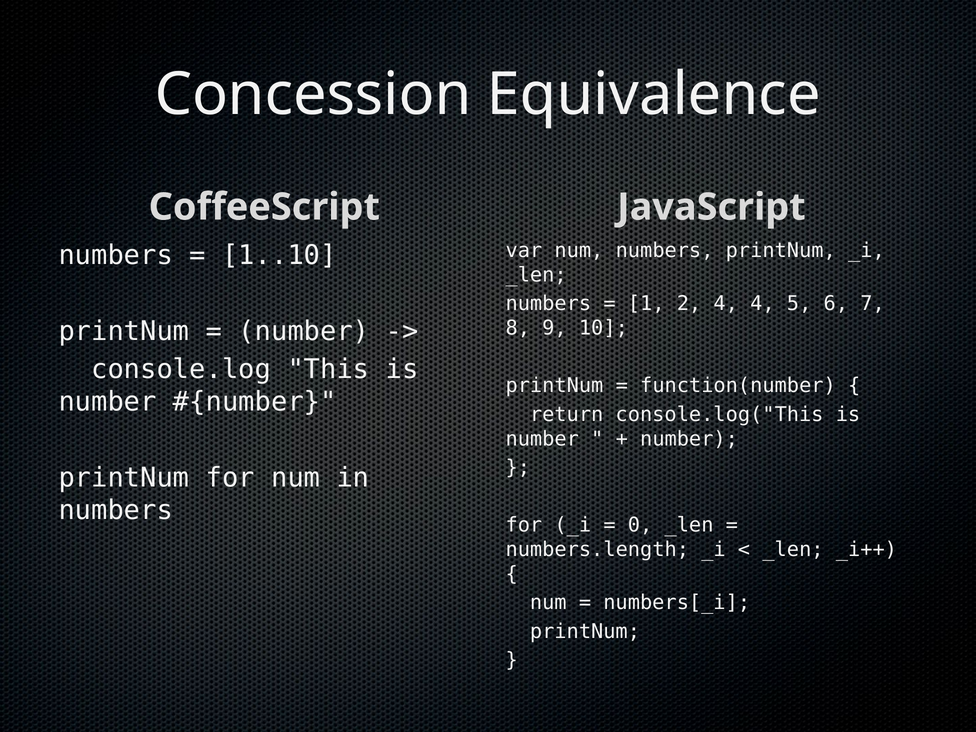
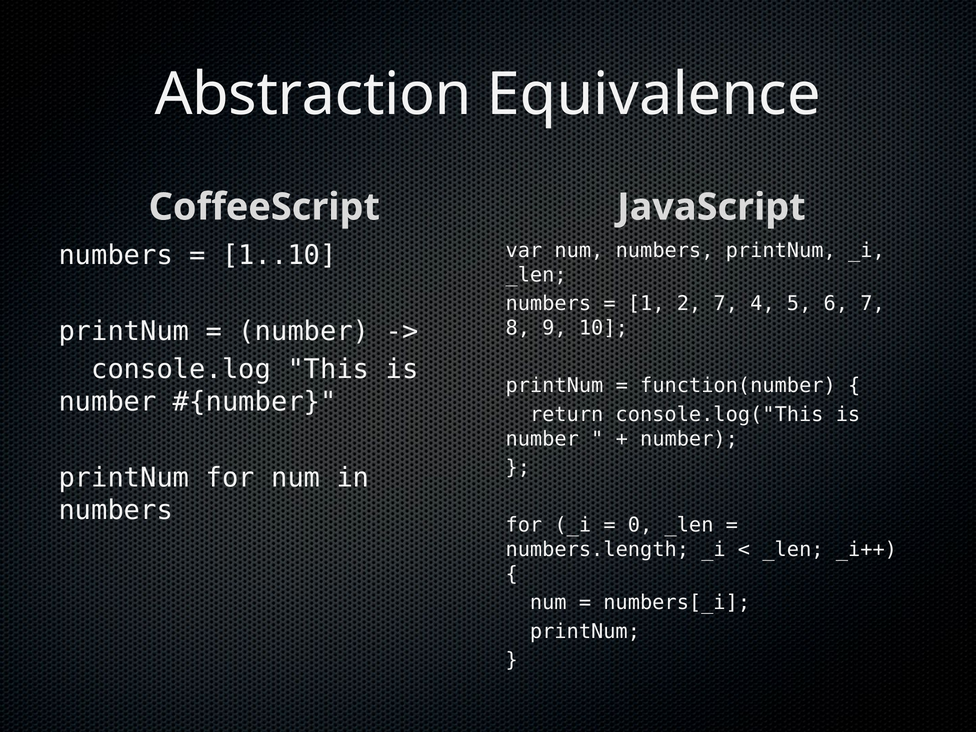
Concession: Concession -> Abstraction
2 4: 4 -> 7
